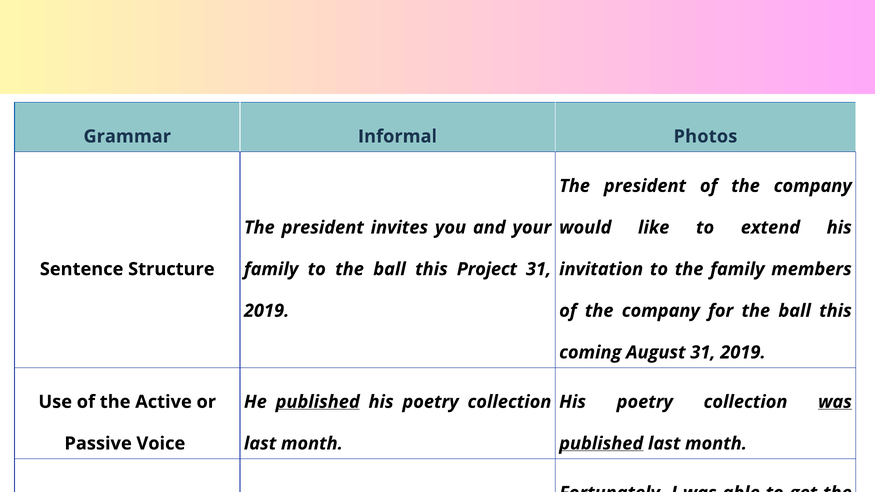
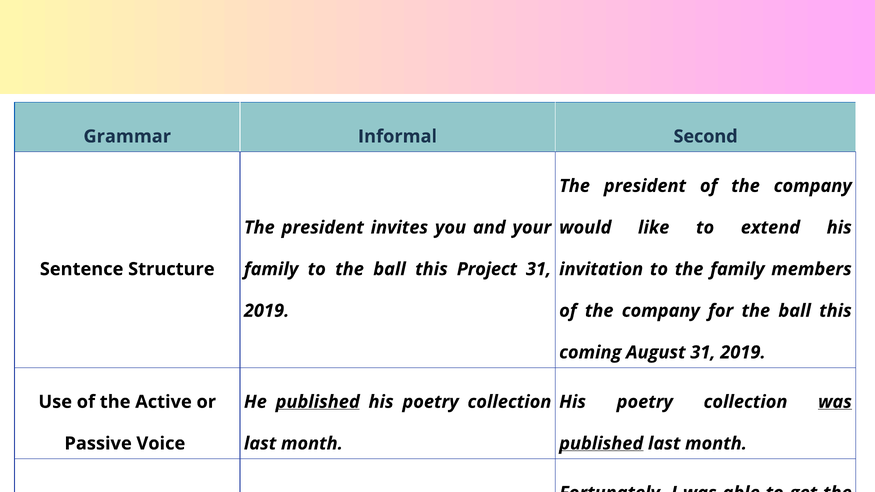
Photos: Photos -> Second
